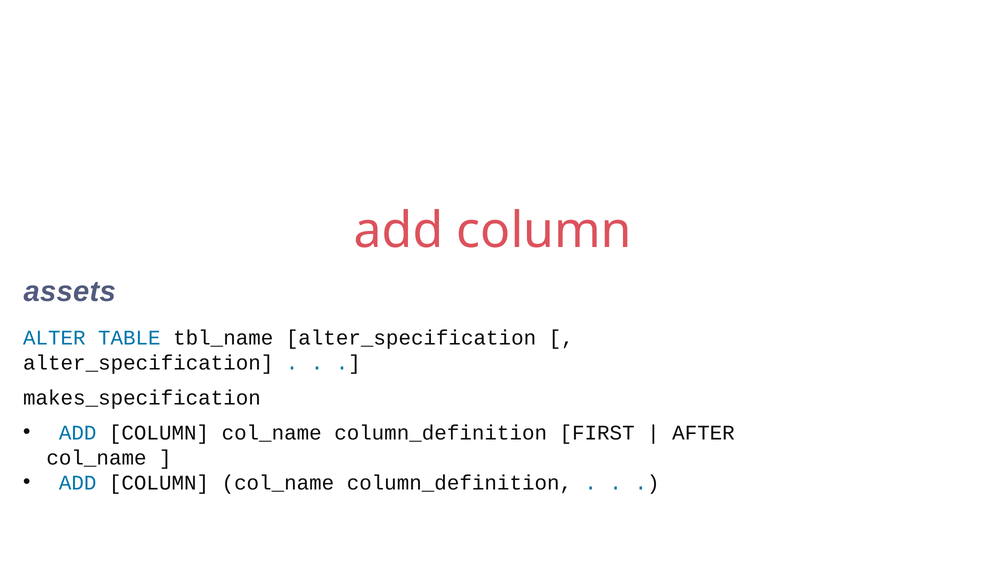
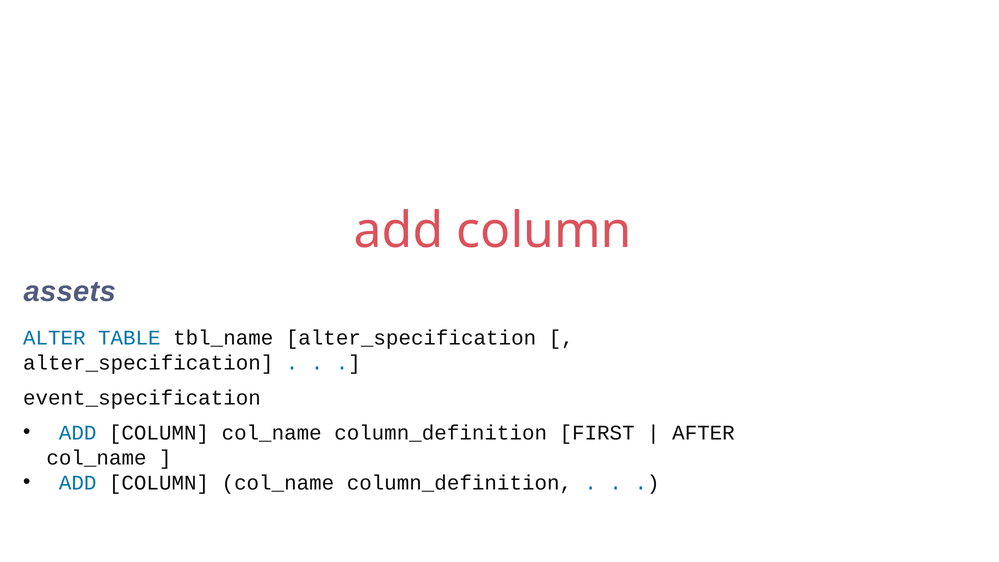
makes_specification: makes_specification -> event_specification
